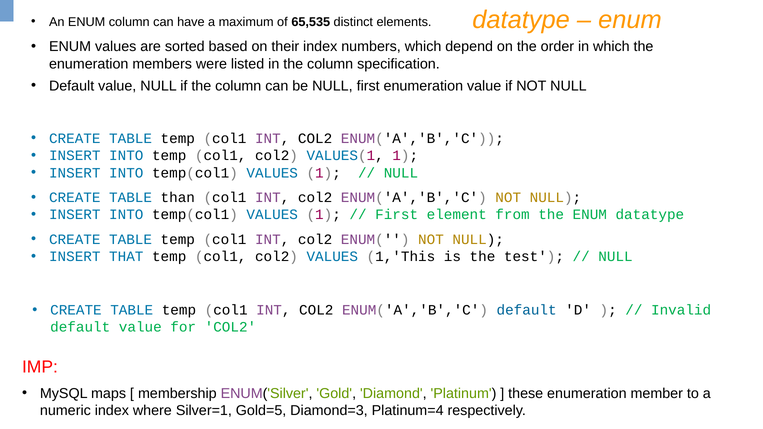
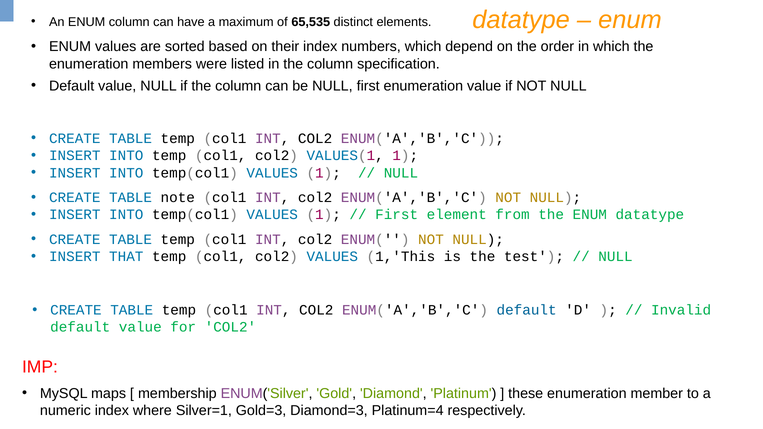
than: than -> note
Gold=5: Gold=5 -> Gold=3
